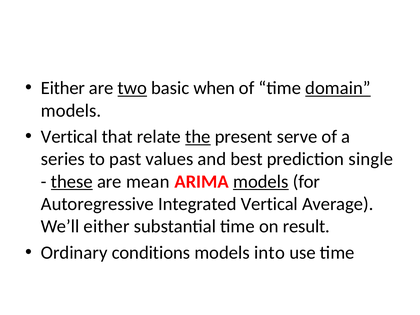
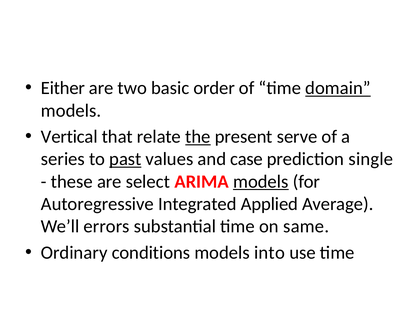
two underline: present -> none
when: when -> order
past underline: none -> present
best: best -> case
these underline: present -> none
mean: mean -> select
Integrated Vertical: Vertical -> Applied
We’ll either: either -> errors
result: result -> same
